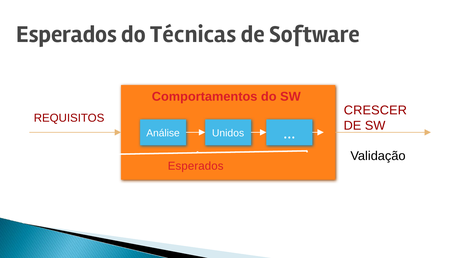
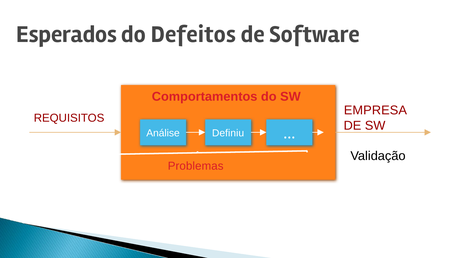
Técnicas: Técnicas -> Defeitos
CRESCER: CRESCER -> EMPRESA
Unidos: Unidos -> Definiu
Esperados at (196, 166): Esperados -> Problemas
